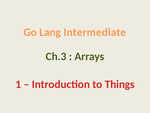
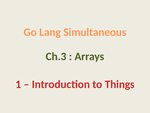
Intermediate: Intermediate -> Simultaneous
